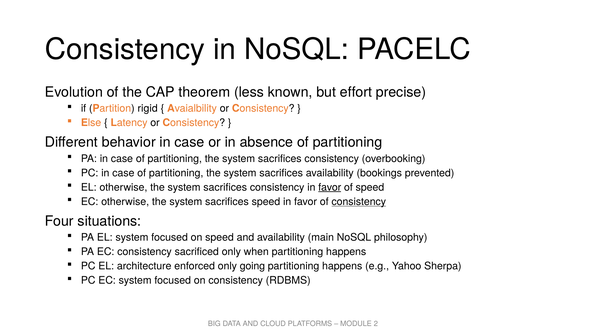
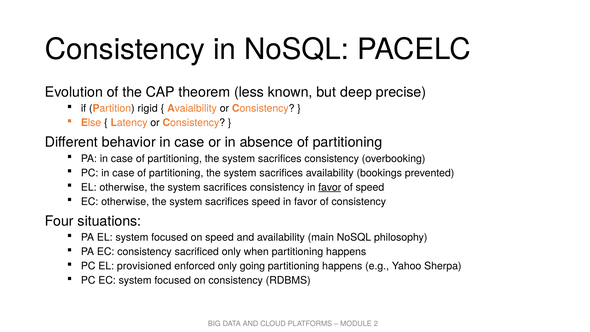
effort: effort -> deep
consistency at (359, 202) underline: present -> none
architecture: architecture -> provisioned
